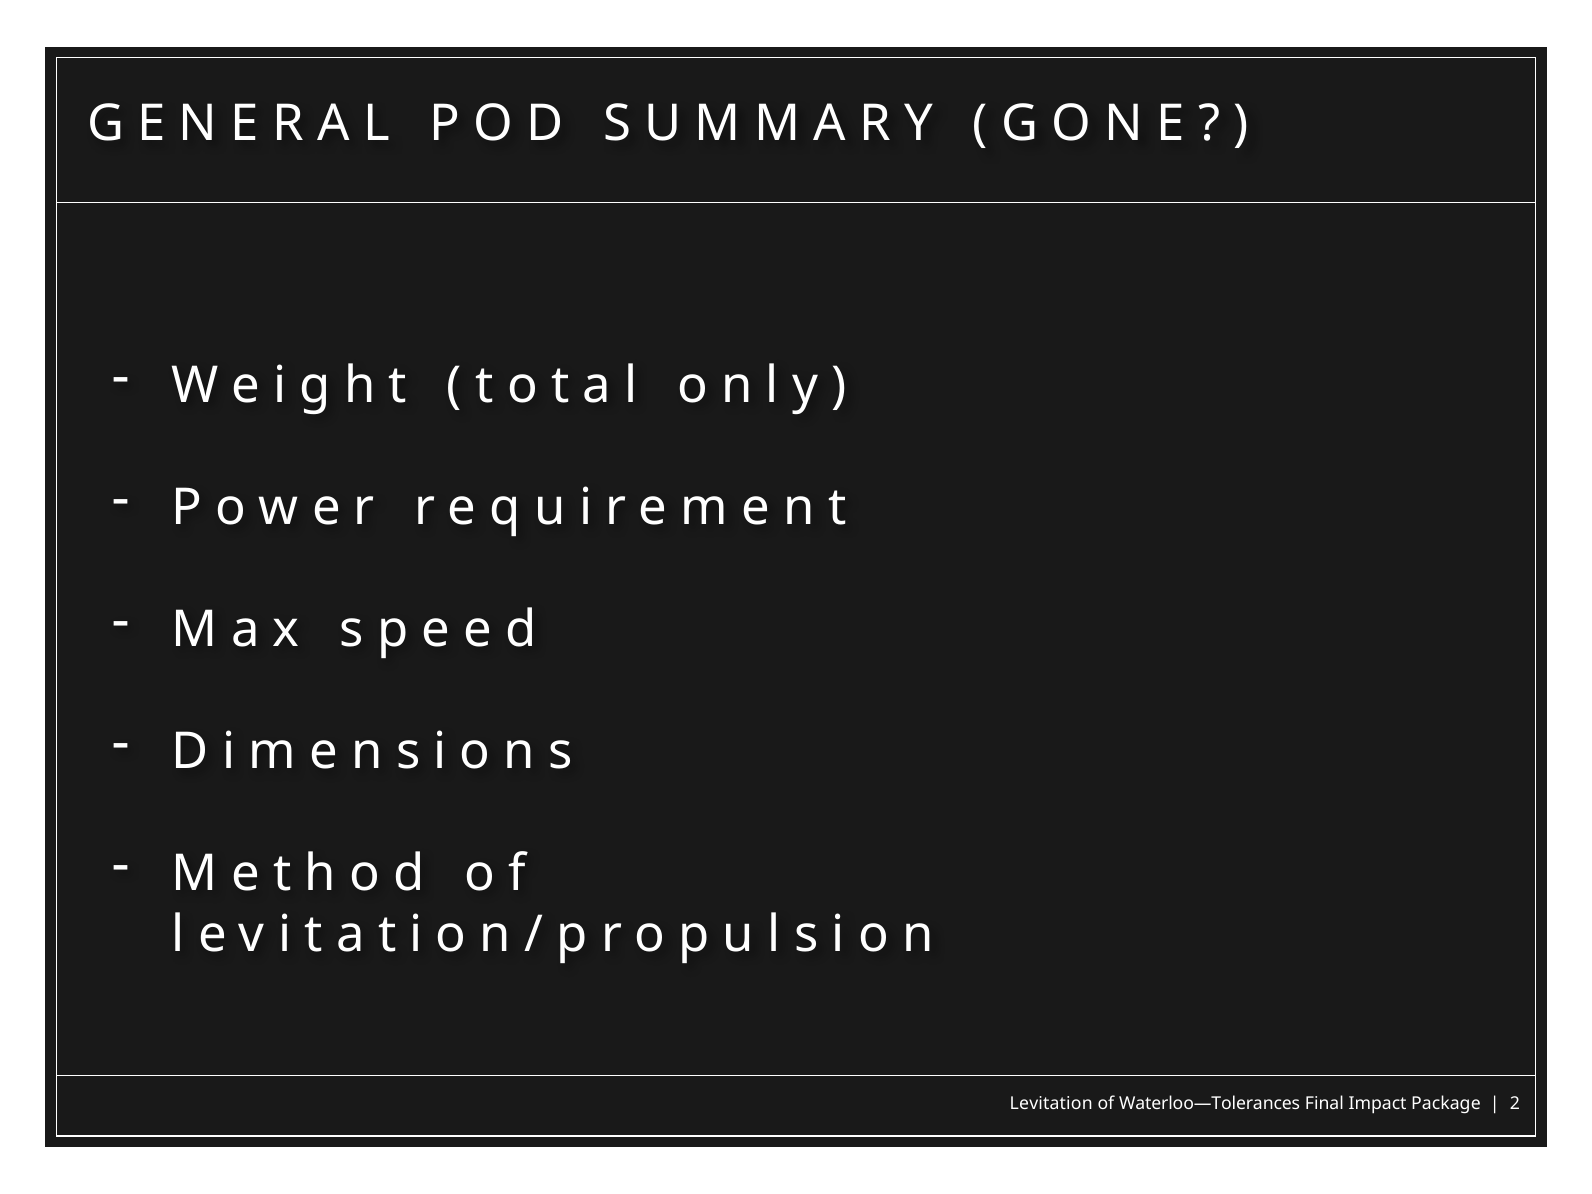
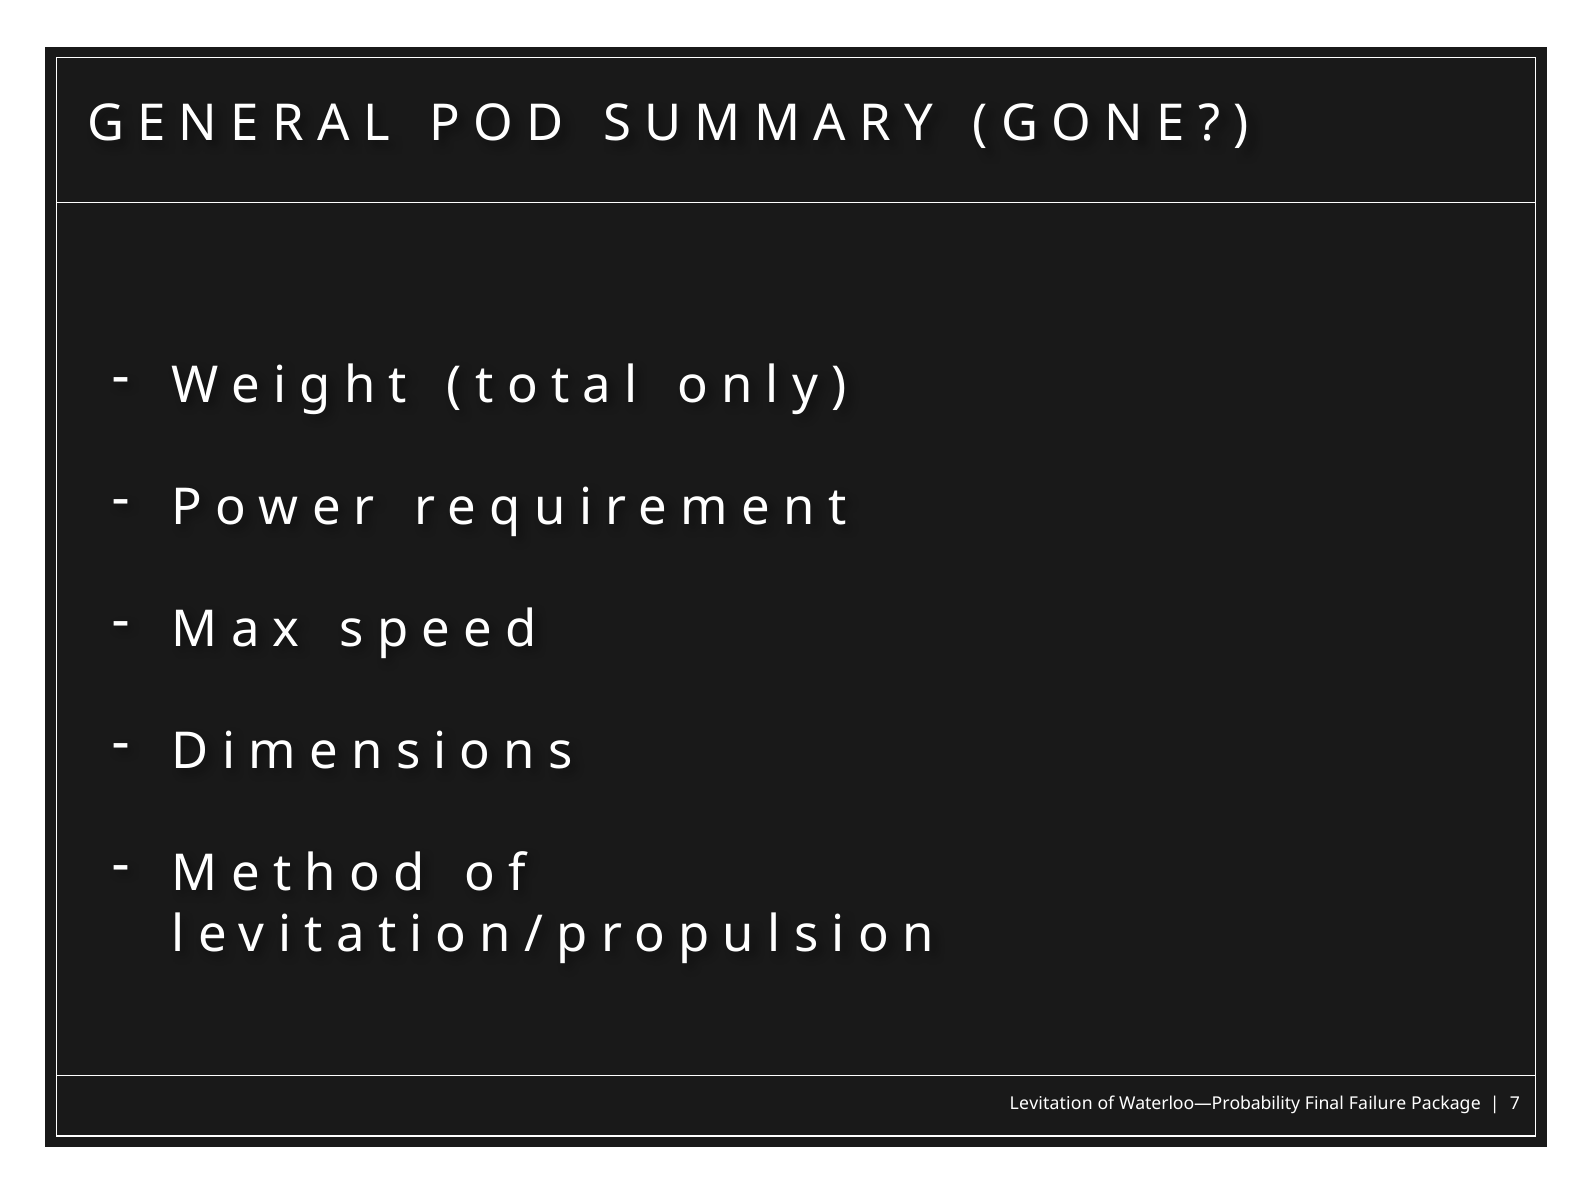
Waterloo—Tolerances: Waterloo—Tolerances -> Waterloo—Probability
Impact: Impact -> Failure
2: 2 -> 7
